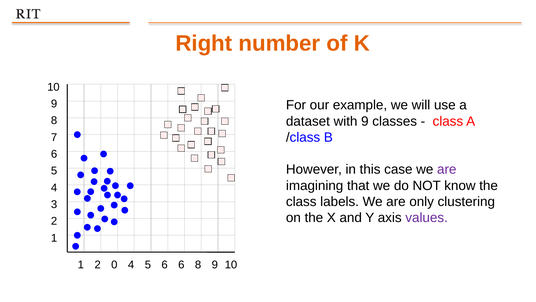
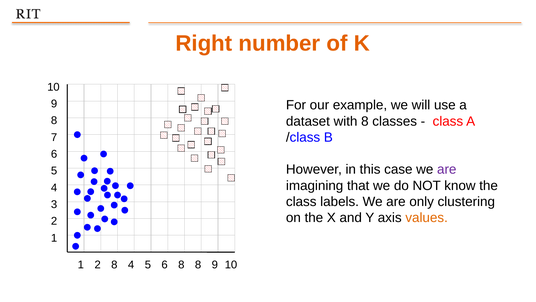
with 9: 9 -> 8
values colour: purple -> orange
2 0: 0 -> 8
6 6: 6 -> 8
